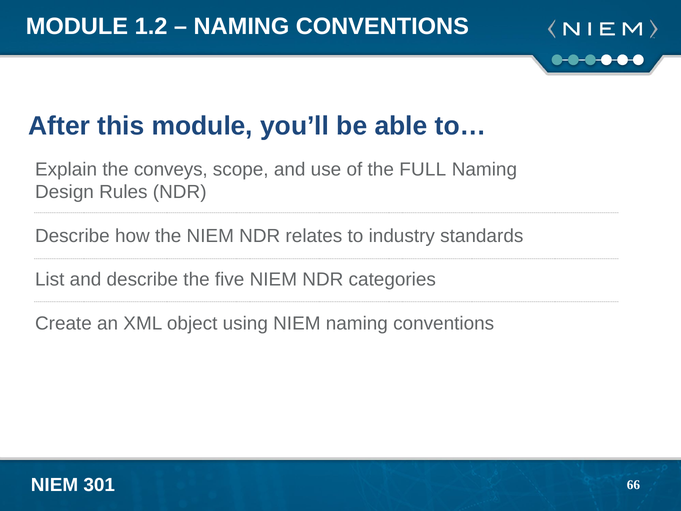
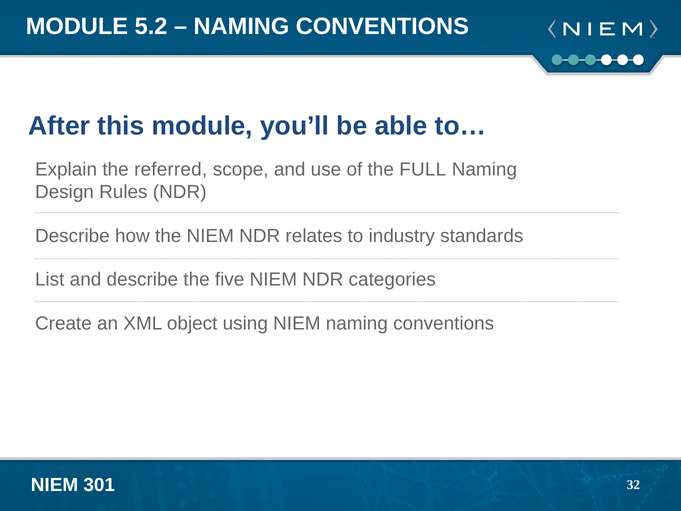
1.2: 1.2 -> 5.2
conveys: conveys -> referred
66: 66 -> 32
